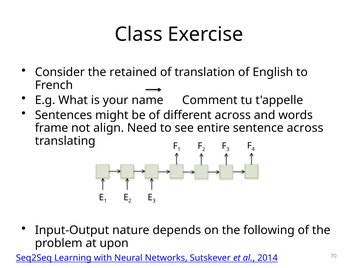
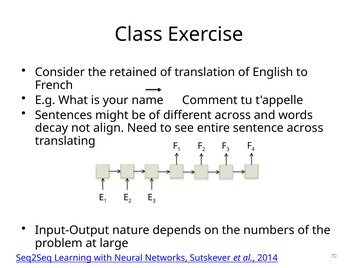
frame: frame -> decay
following: following -> numbers
upon: upon -> large
